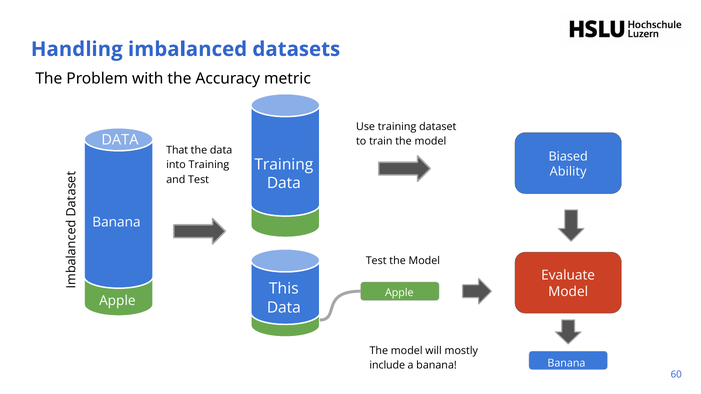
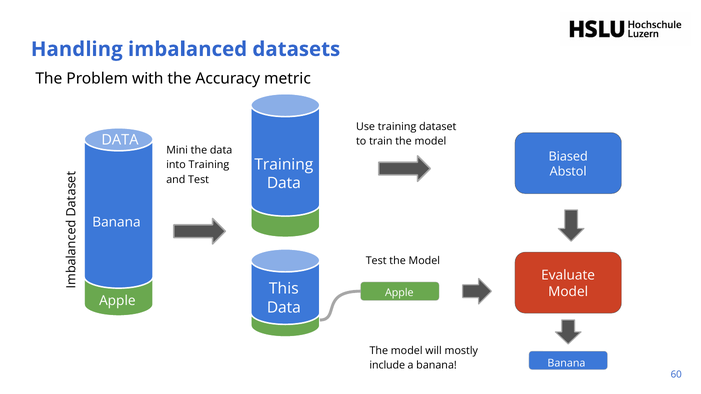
That: That -> Mini
Ability: Ability -> Abstol
